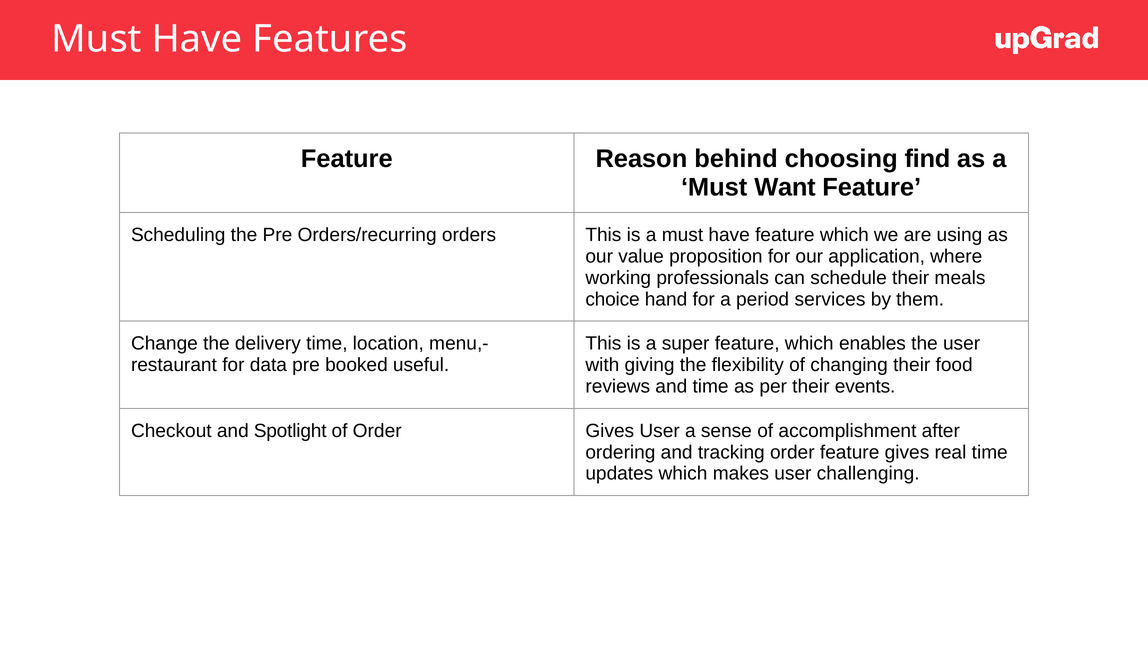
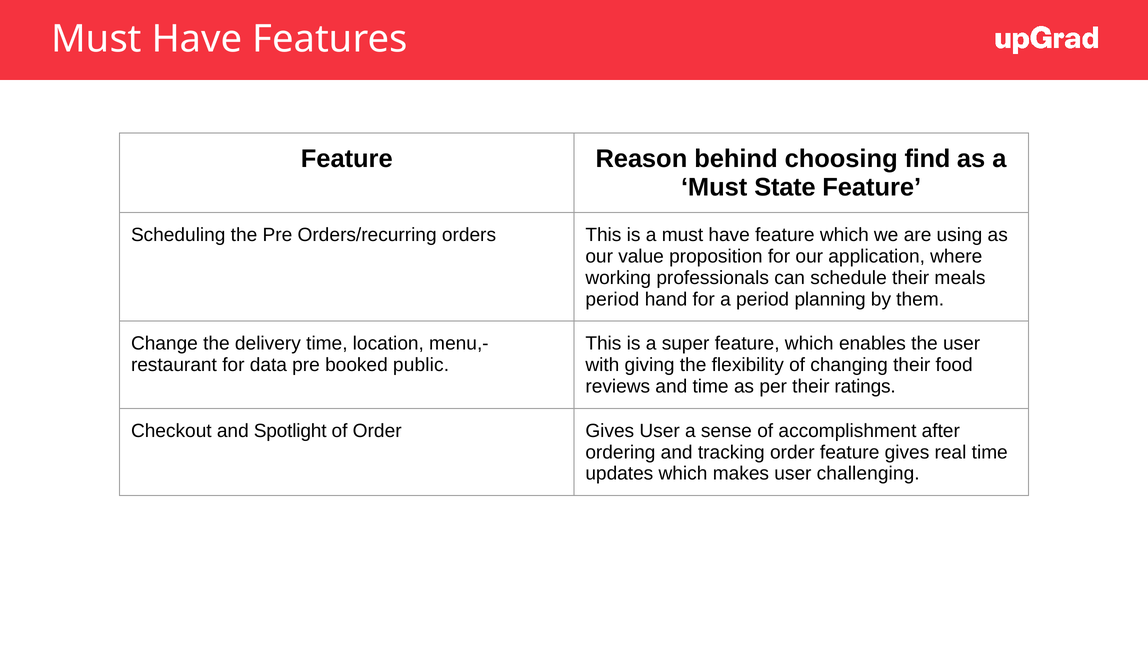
Want: Want -> State
choice at (613, 299): choice -> period
services: services -> planning
useful: useful -> public
events: events -> ratings
